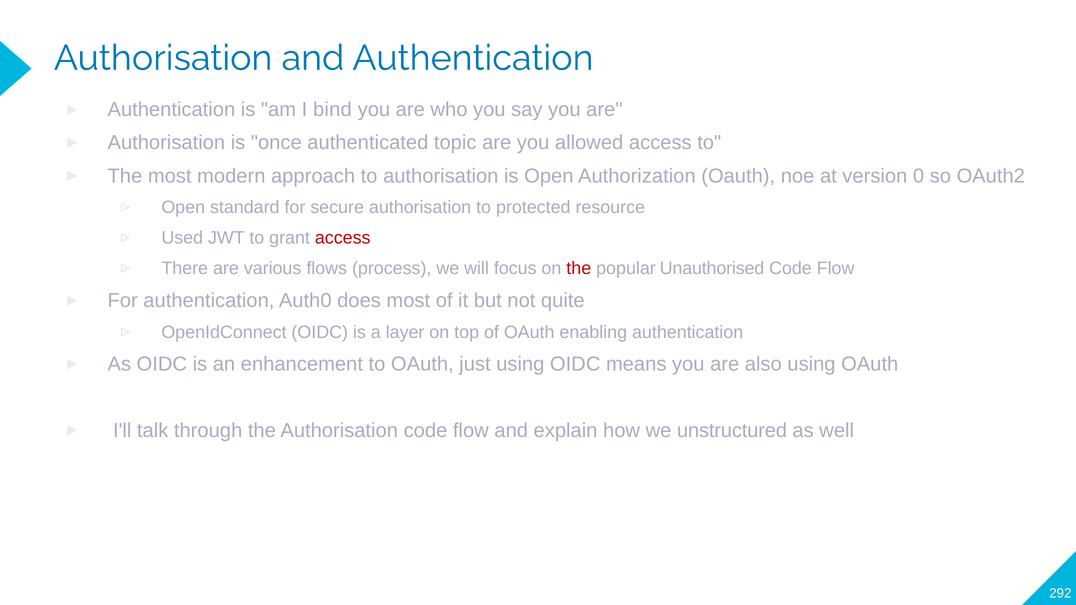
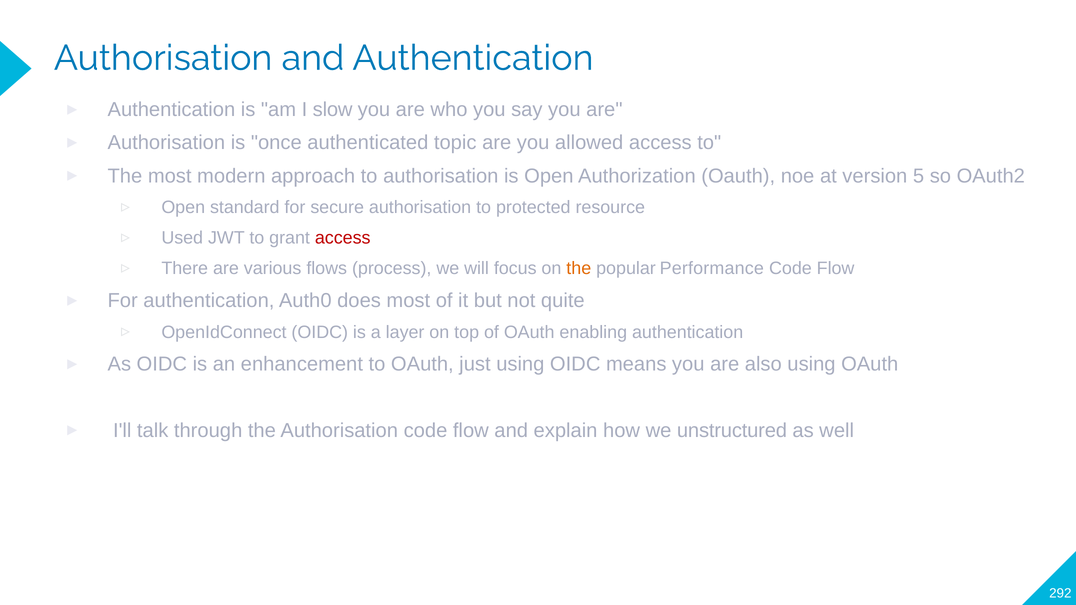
bind: bind -> slow
0: 0 -> 5
the at (579, 269) colour: red -> orange
Unauthorised: Unauthorised -> Performance
